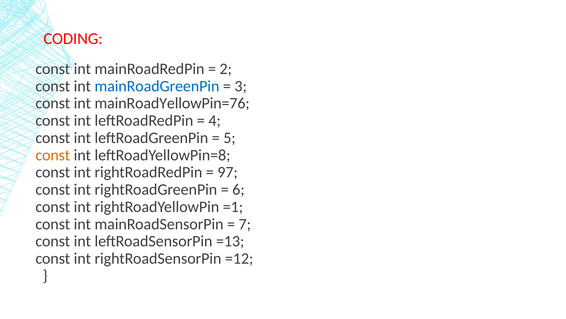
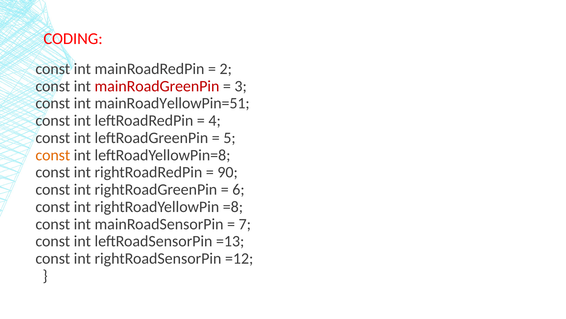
mainRoadGreenPin colour: blue -> red
mainRoadYellowPin=76: mainRoadYellowPin=76 -> mainRoadYellowPin=51
97: 97 -> 90
=1: =1 -> =8
